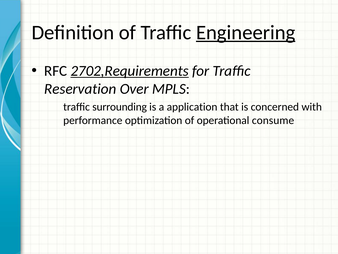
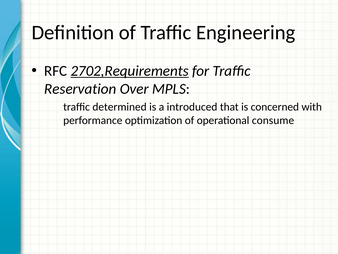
Engineering underline: present -> none
surrounding: surrounding -> determined
application: application -> introduced
